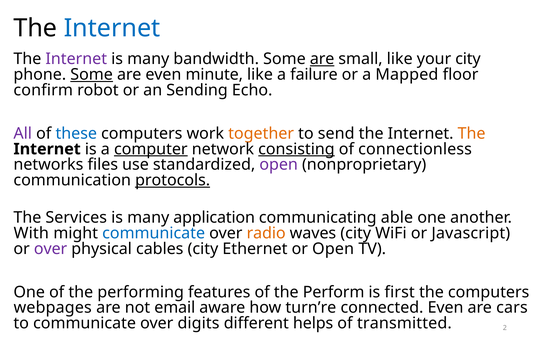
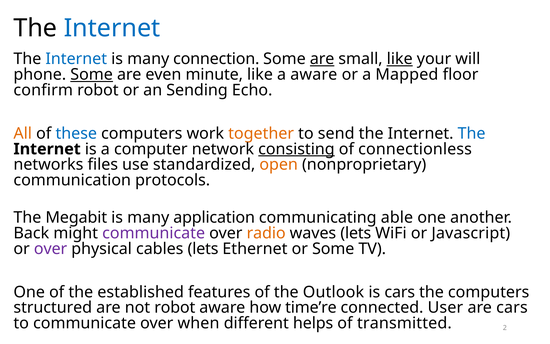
Internet at (76, 59) colour: purple -> blue
bandwidth: bandwidth -> connection
like at (400, 59) underline: none -> present
your city: city -> will
a failure: failure -> aware
All colour: purple -> orange
The at (472, 133) colour: orange -> blue
computer underline: present -> none
open at (279, 165) colour: purple -> orange
protocols underline: present -> none
Services: Services -> Megabit
With: With -> Back
communicate at (154, 233) colour: blue -> purple
waves city: city -> lets
cables city: city -> lets
or Open: Open -> Some
performing: performing -> established
Perform: Perform -> Outlook
is first: first -> cars
webpages: webpages -> structured
not email: email -> robot
turn’re: turn’re -> time’re
connected Even: Even -> User
digits: digits -> when
